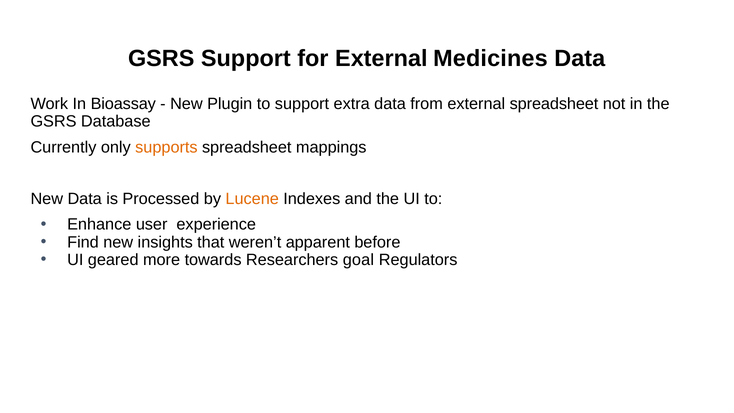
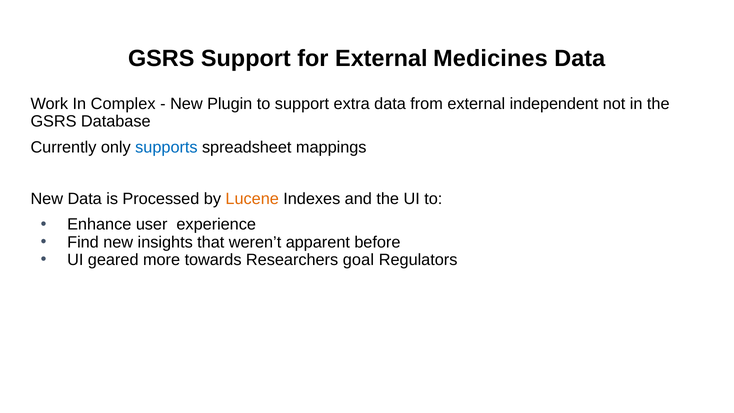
Bioassay: Bioassay -> Complex
external spreadsheet: spreadsheet -> independent
supports colour: orange -> blue
